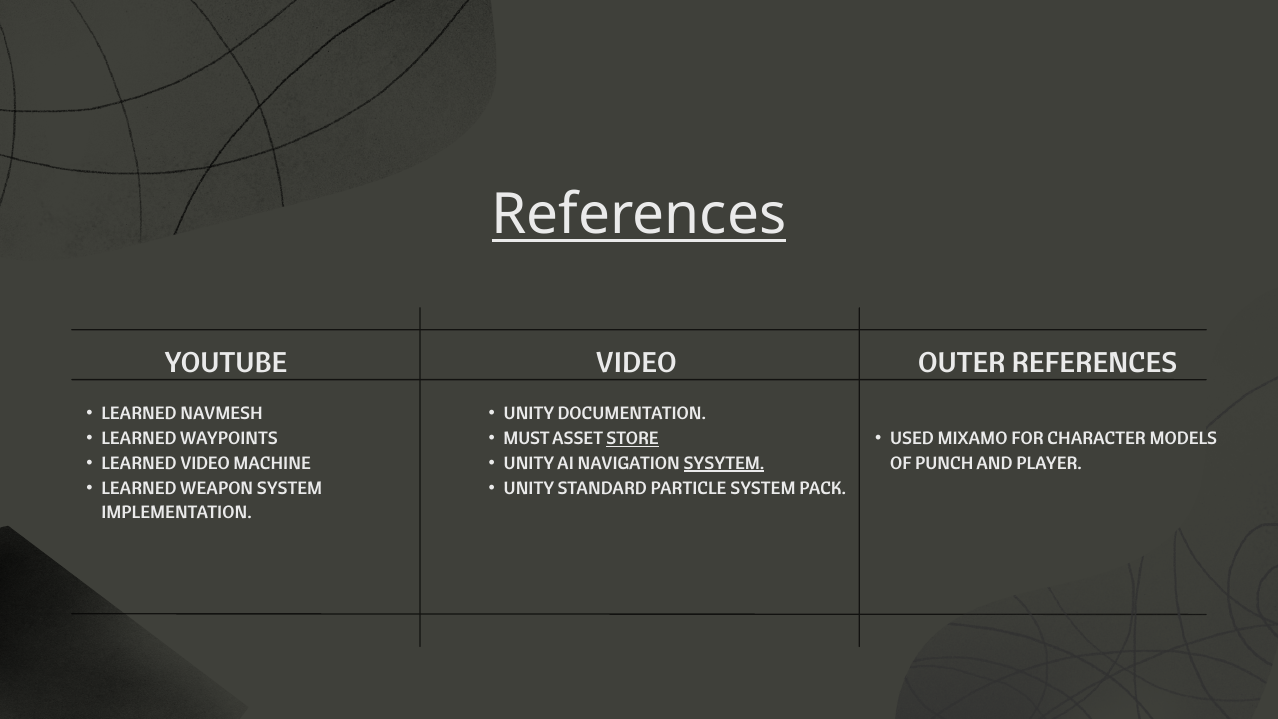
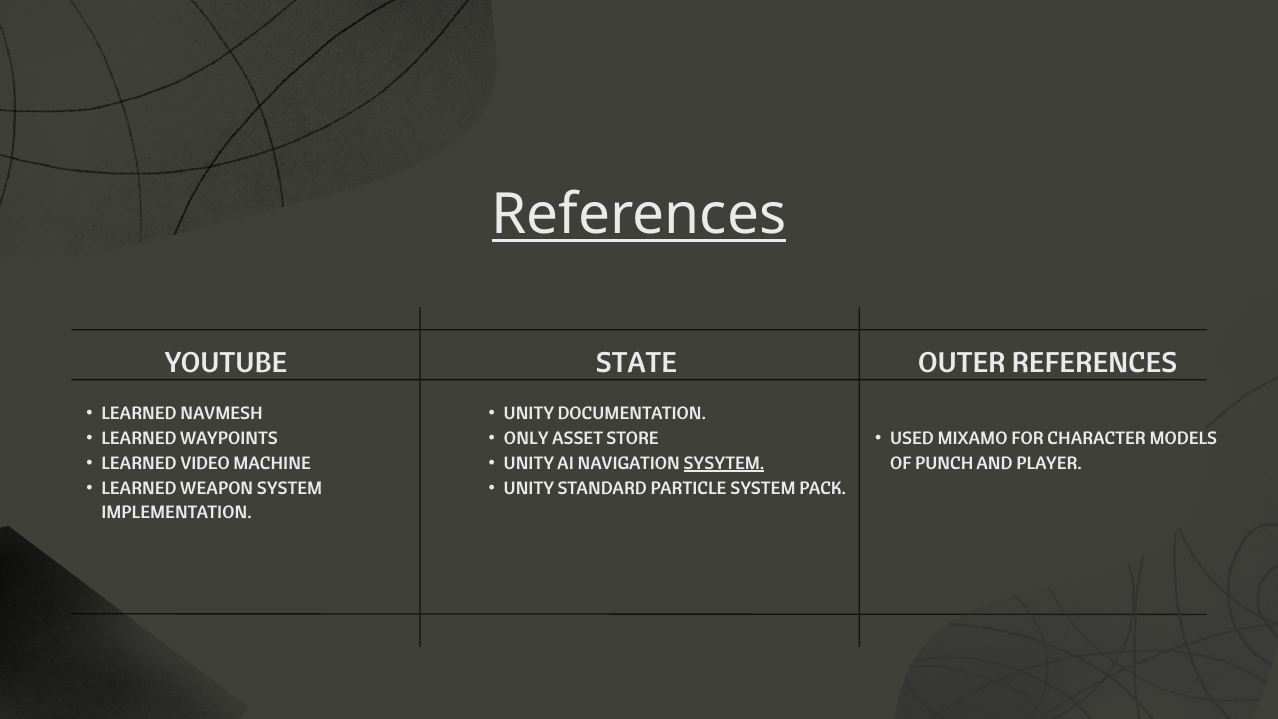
YOUTUBE VIDEO: VIDEO -> STATE
MUST: MUST -> ONLY
STORE underline: present -> none
